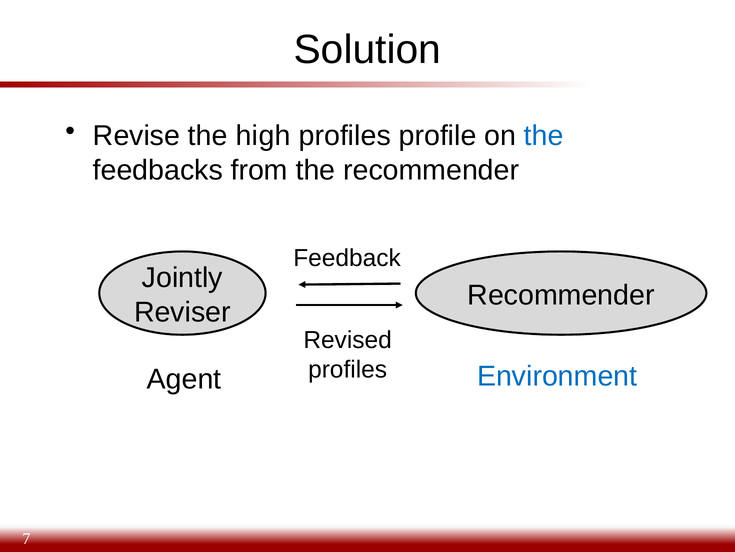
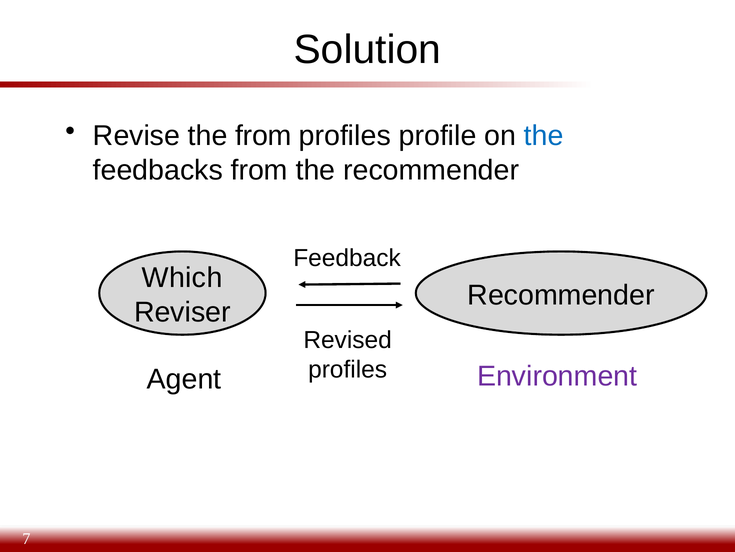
the high: high -> from
Jointly: Jointly -> Which
Environment colour: blue -> purple
